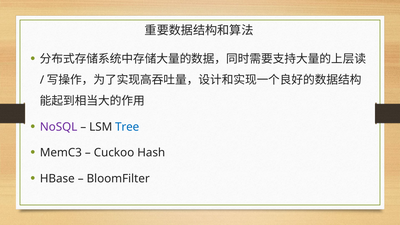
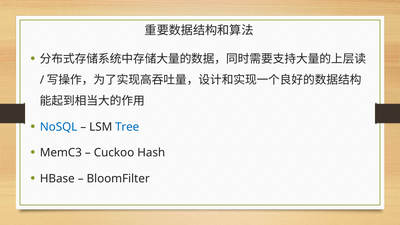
NoSQL colour: purple -> blue
